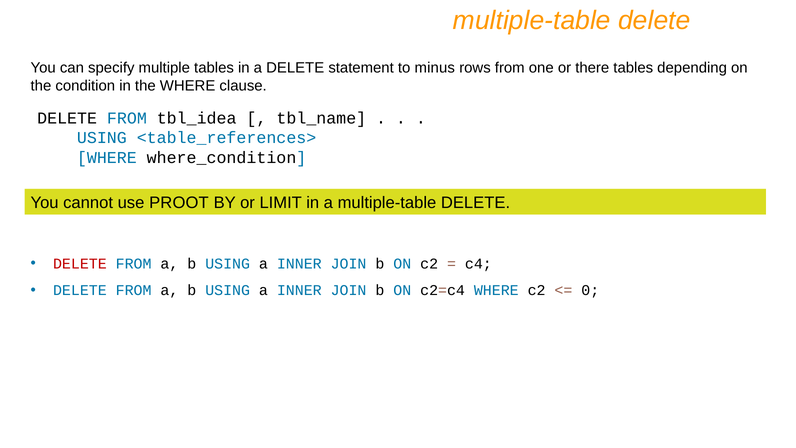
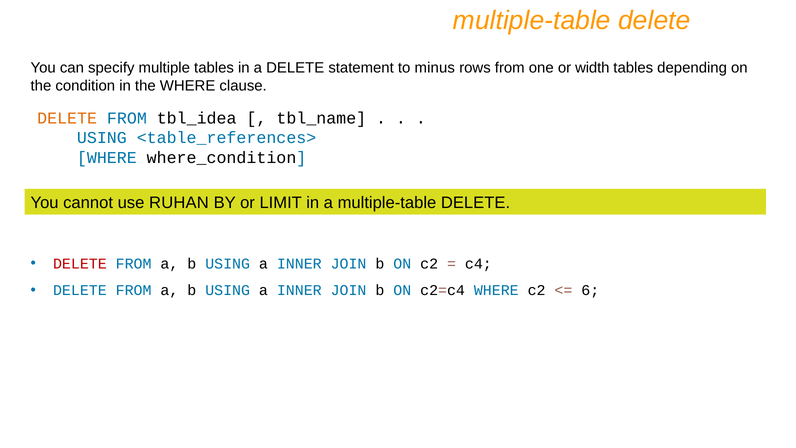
there: there -> width
DELETE at (67, 118) colour: black -> orange
PROOT: PROOT -> RUHAN
0: 0 -> 6
